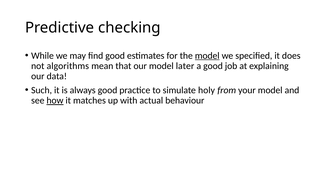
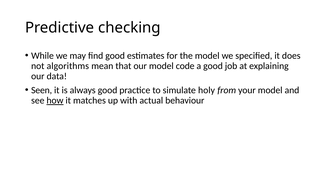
model at (207, 55) underline: present -> none
later: later -> code
Such: Such -> Seen
